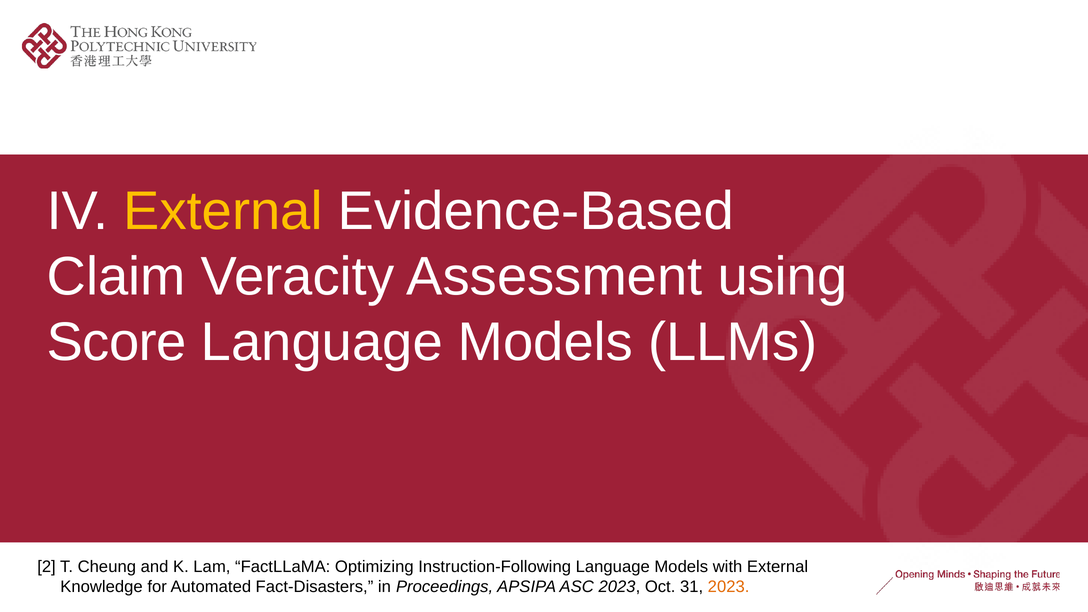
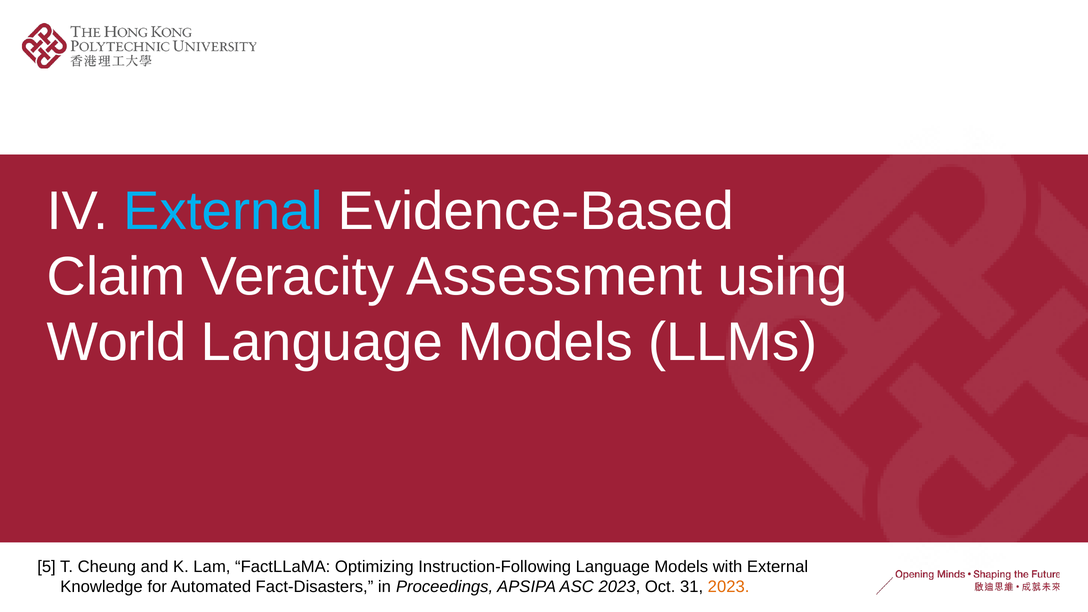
External at (223, 212) colour: yellow -> light blue
Score: Score -> World
2: 2 -> 5
